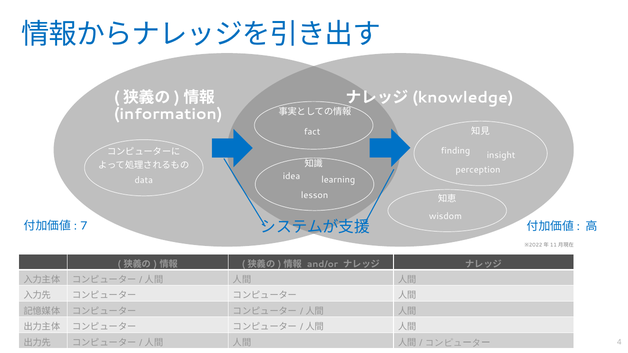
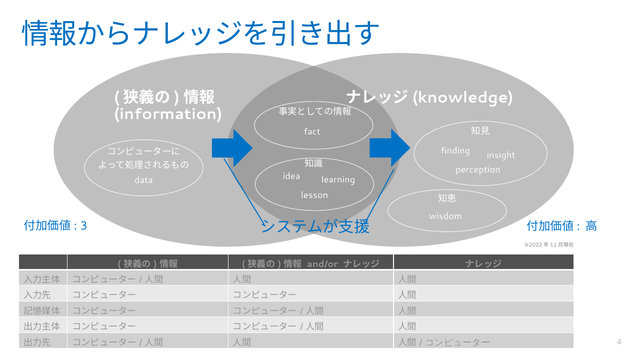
7: 7 -> 3
